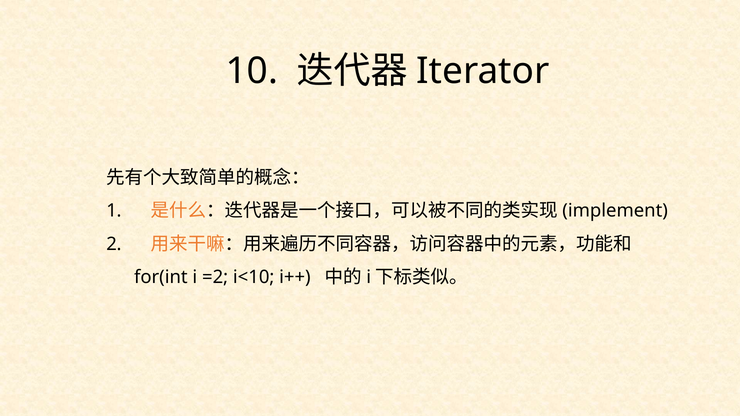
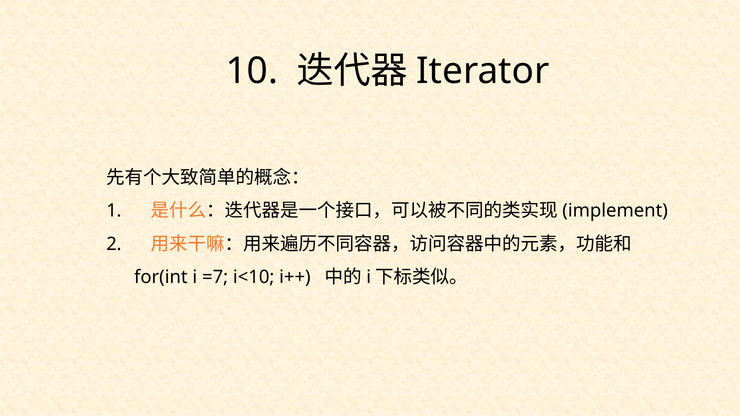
=2: =2 -> =7
